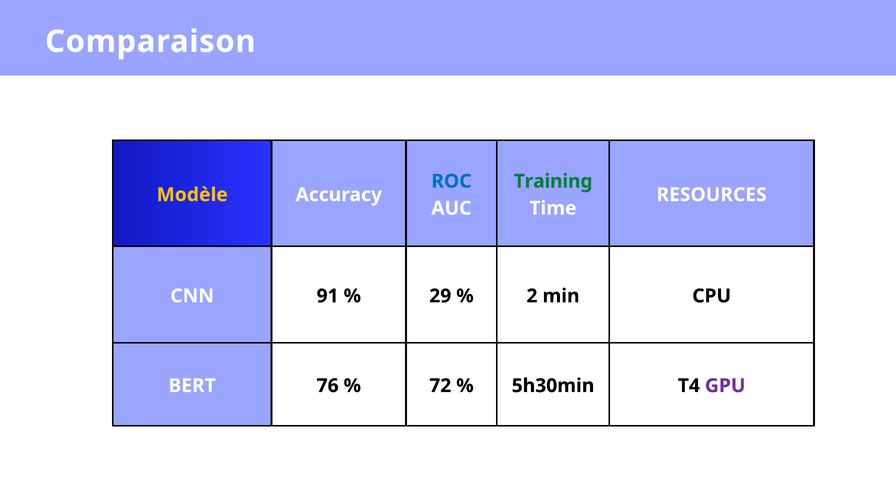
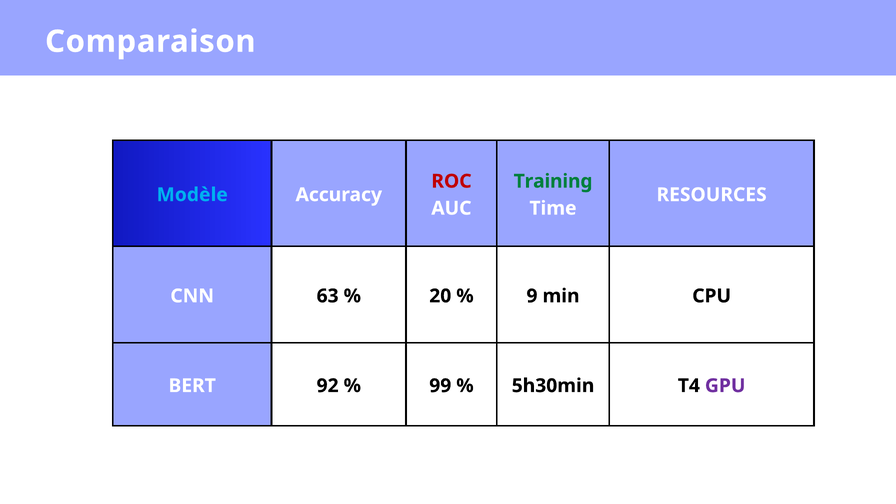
ROC colour: blue -> red
Modèle colour: yellow -> light blue
91: 91 -> 63
29: 29 -> 20
2: 2 -> 9
76: 76 -> 92
72: 72 -> 99
